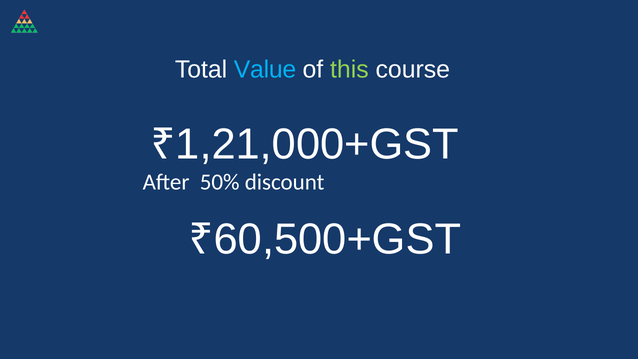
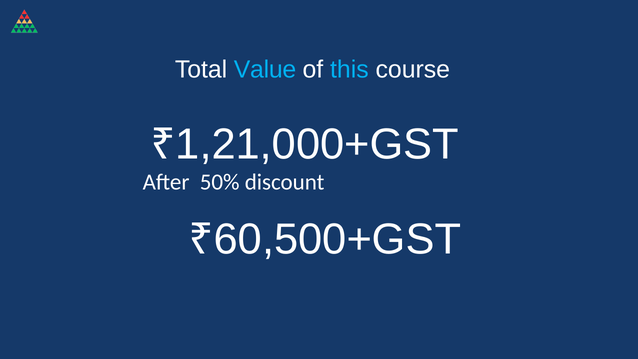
this colour: light green -> light blue
